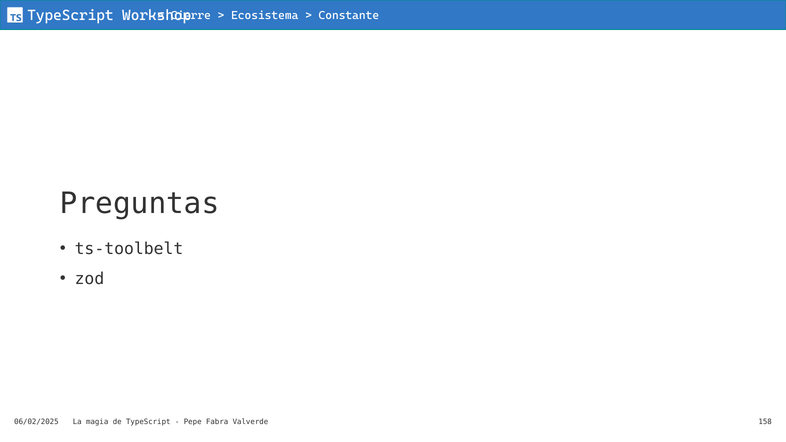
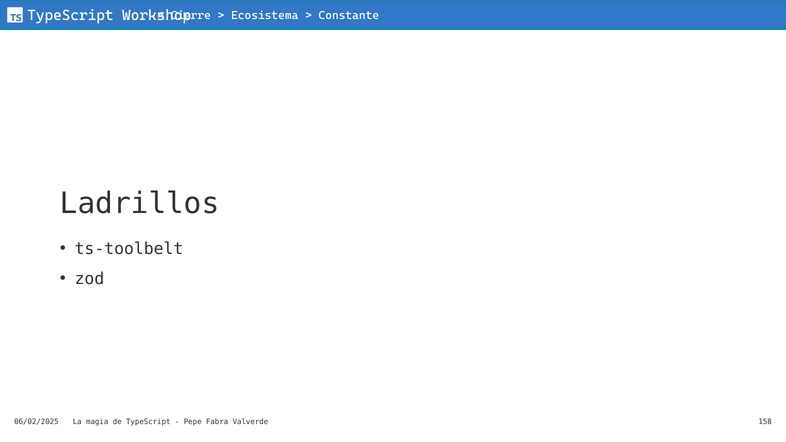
Preguntas: Preguntas -> Ladrillos
